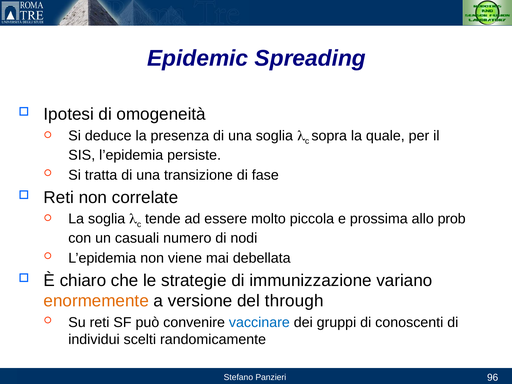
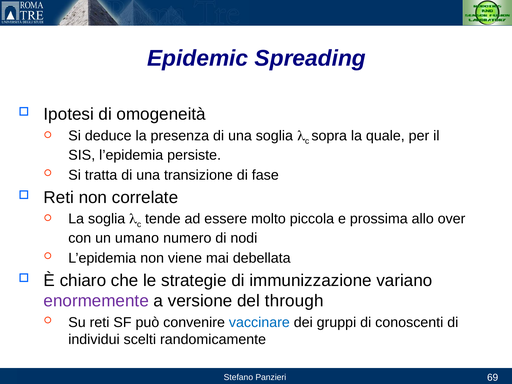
prob: prob -> over
casuali: casuali -> umano
enormemente colour: orange -> purple
96: 96 -> 69
